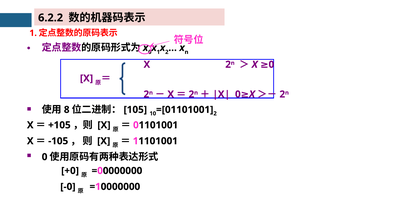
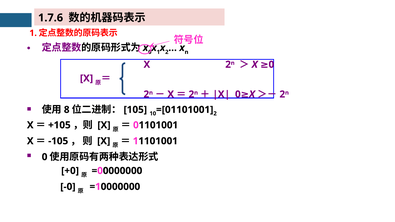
6.2.2: 6.2.2 -> 1.7.6
